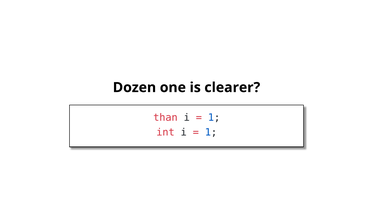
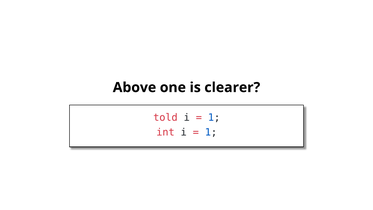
Dozen: Dozen -> Above
than: than -> told
